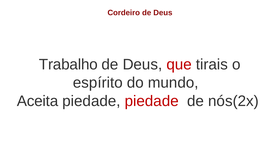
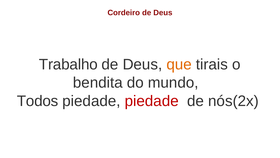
que colour: red -> orange
espírito: espírito -> bendita
Aceita: Aceita -> Todos
